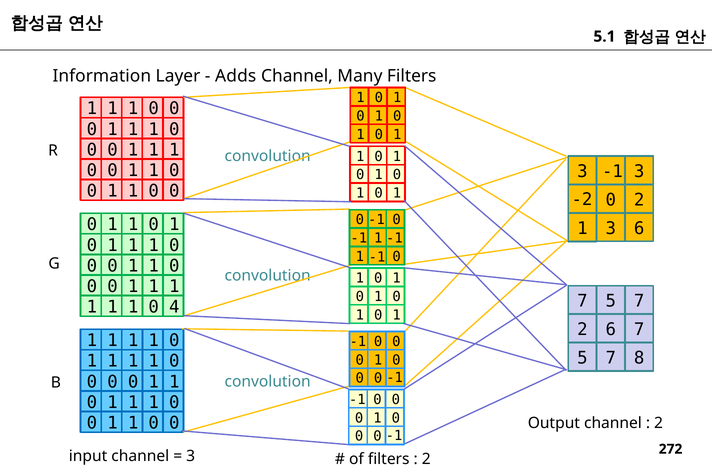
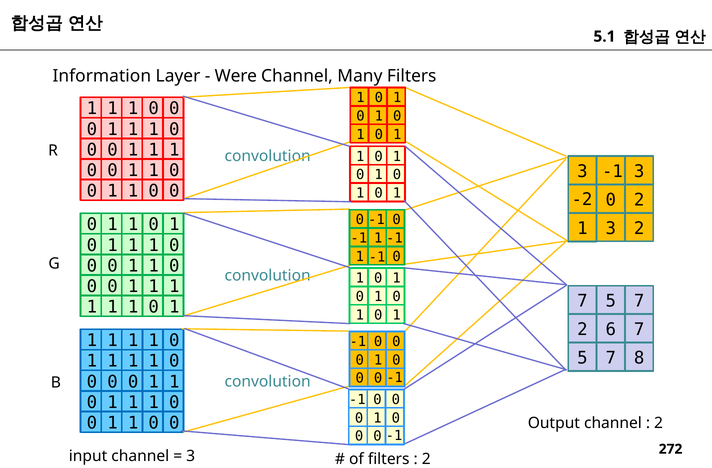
Adds: Adds -> Were
3 6: 6 -> 2
4 at (174, 307): 4 -> 1
